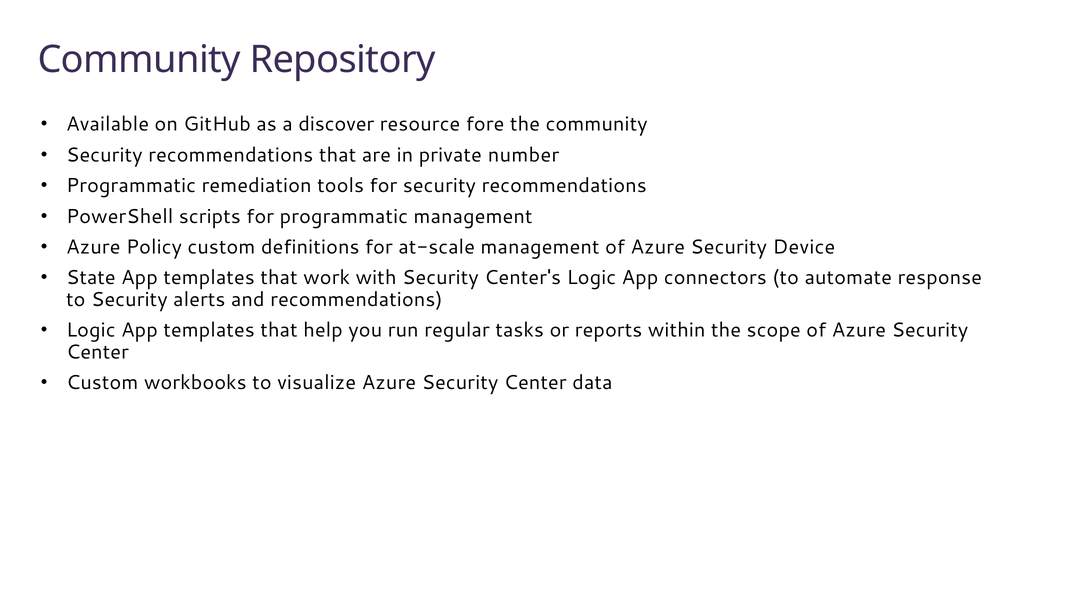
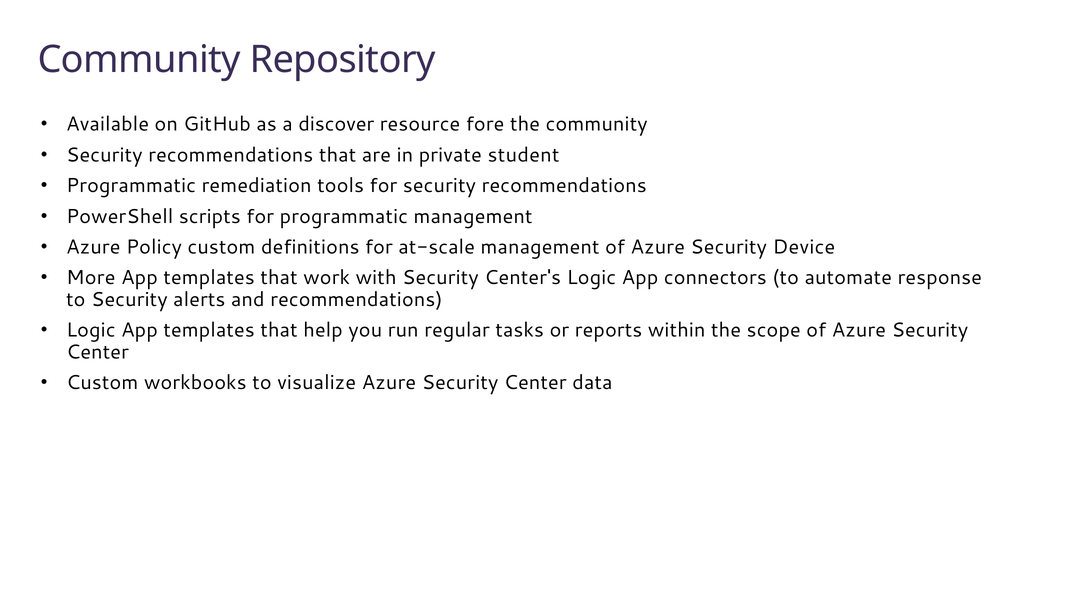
number: number -> student
State: State -> More
